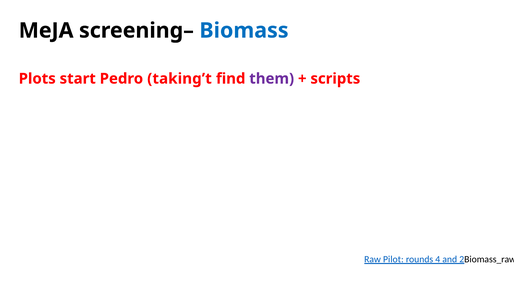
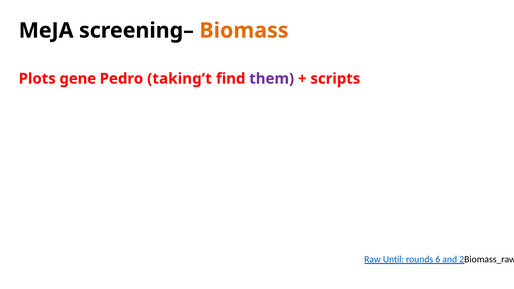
Biomass colour: blue -> orange
start: start -> gene
Pilot: Pilot -> Until
4: 4 -> 6
